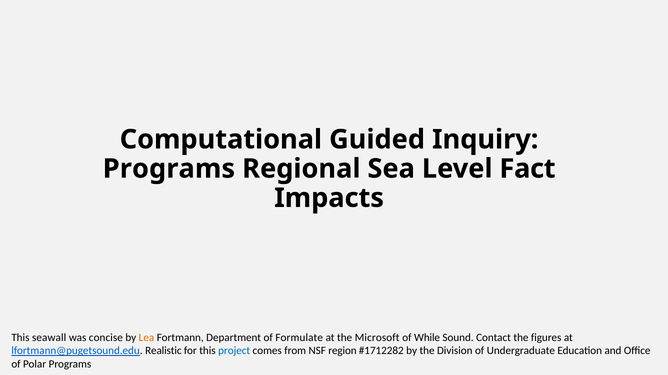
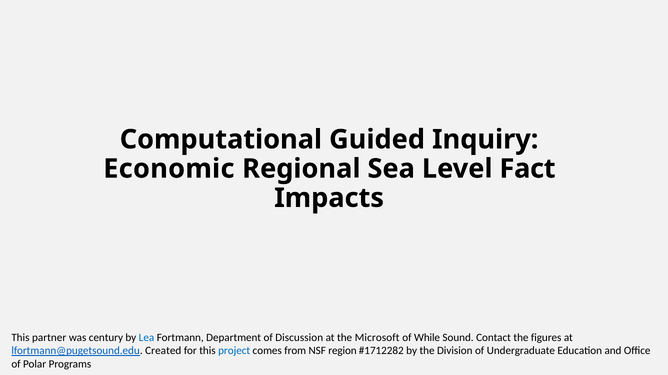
Programs at (169, 169): Programs -> Economic
seawall: seawall -> partner
concise: concise -> century
Lea colour: orange -> blue
Formulate: Formulate -> Discussion
Realistic: Realistic -> Created
